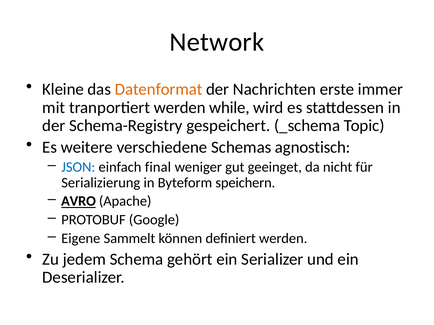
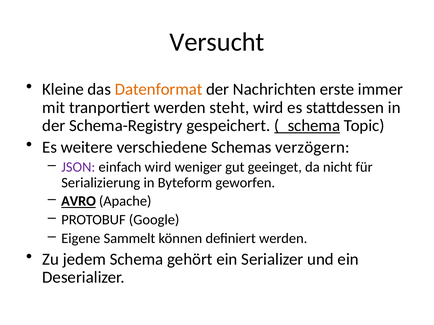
Network: Network -> Versucht
while: while -> steht
_schema underline: none -> present
agnostisch: agnostisch -> verzögern
JSON colour: blue -> purple
einfach final: final -> wird
speichern: speichern -> geworfen
